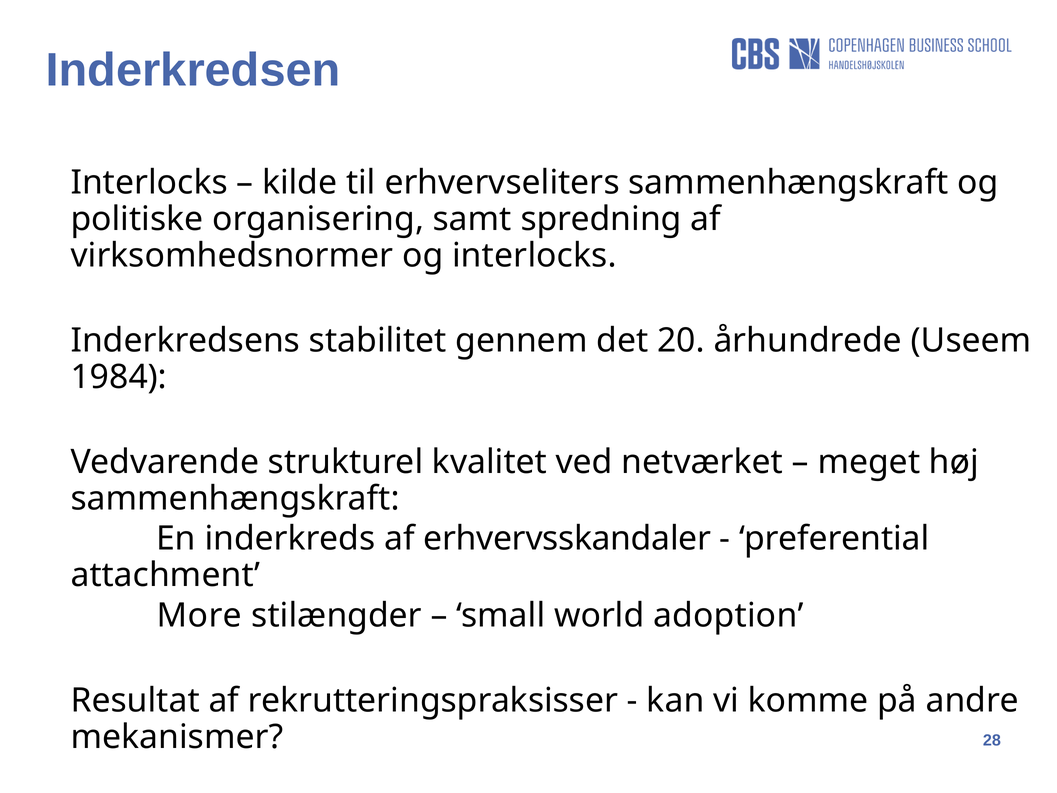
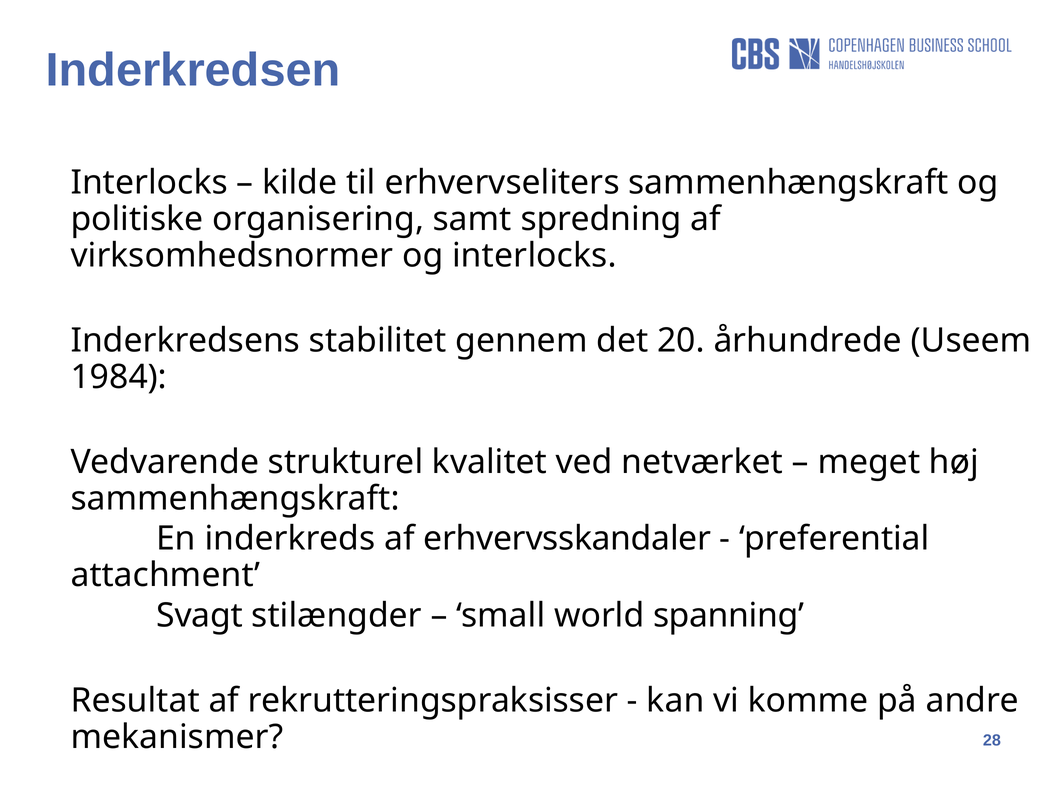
More: More -> Svagt
adoption: adoption -> spanning
